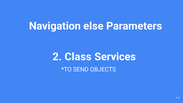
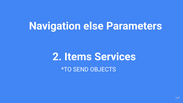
Class: Class -> Items
